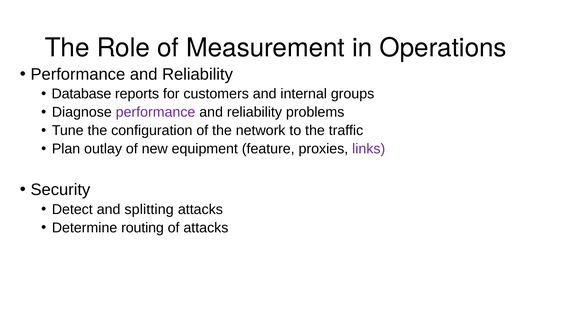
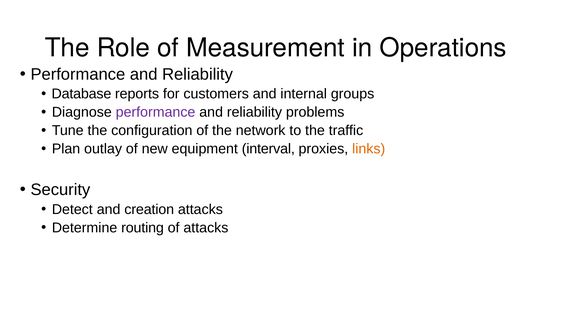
feature: feature -> interval
links colour: purple -> orange
splitting: splitting -> creation
